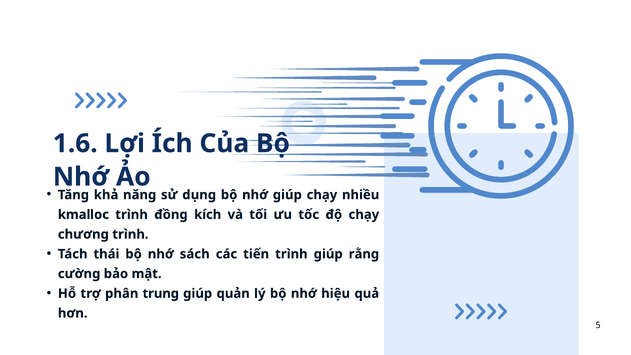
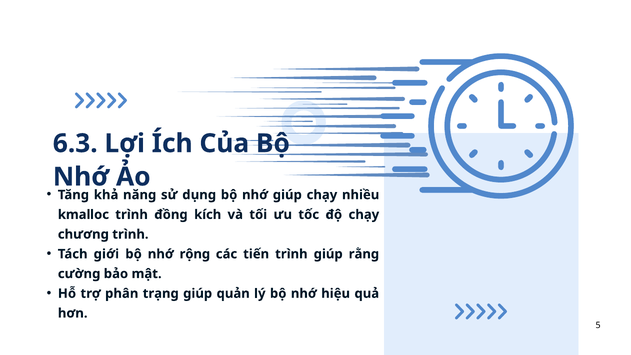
1.6: 1.6 -> 6.3
thái: thái -> giới
sách: sách -> rộng
trung: trung -> trạng
